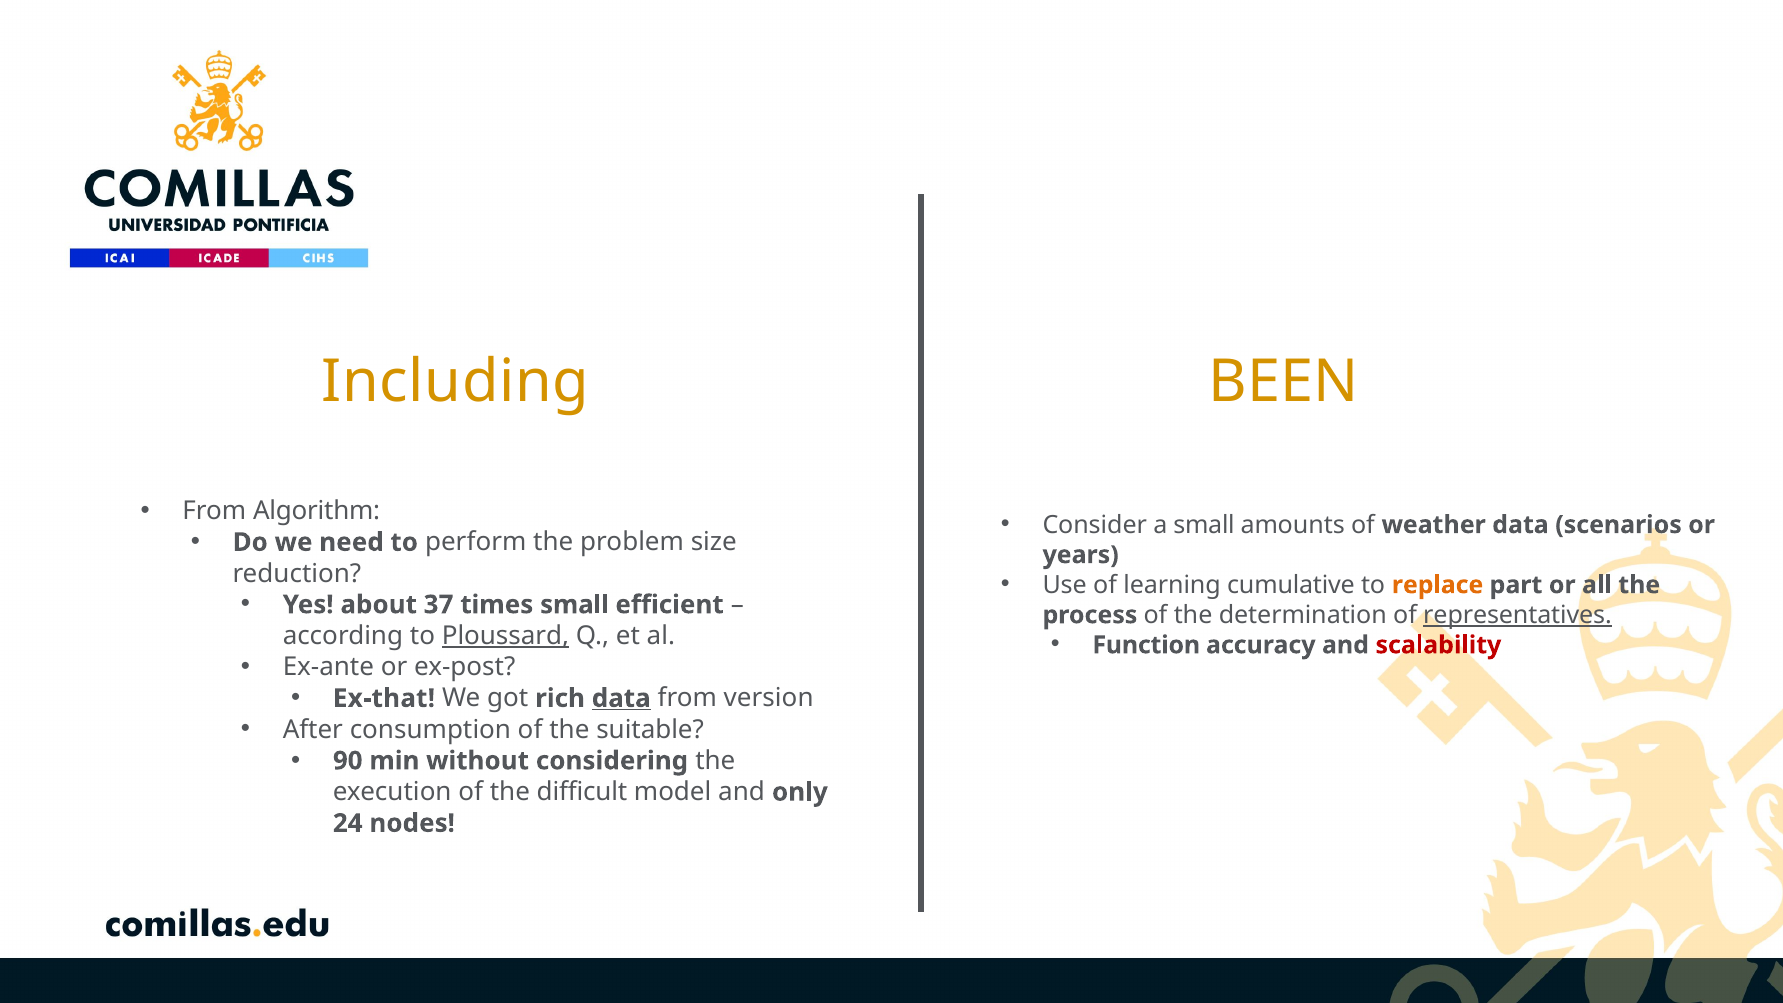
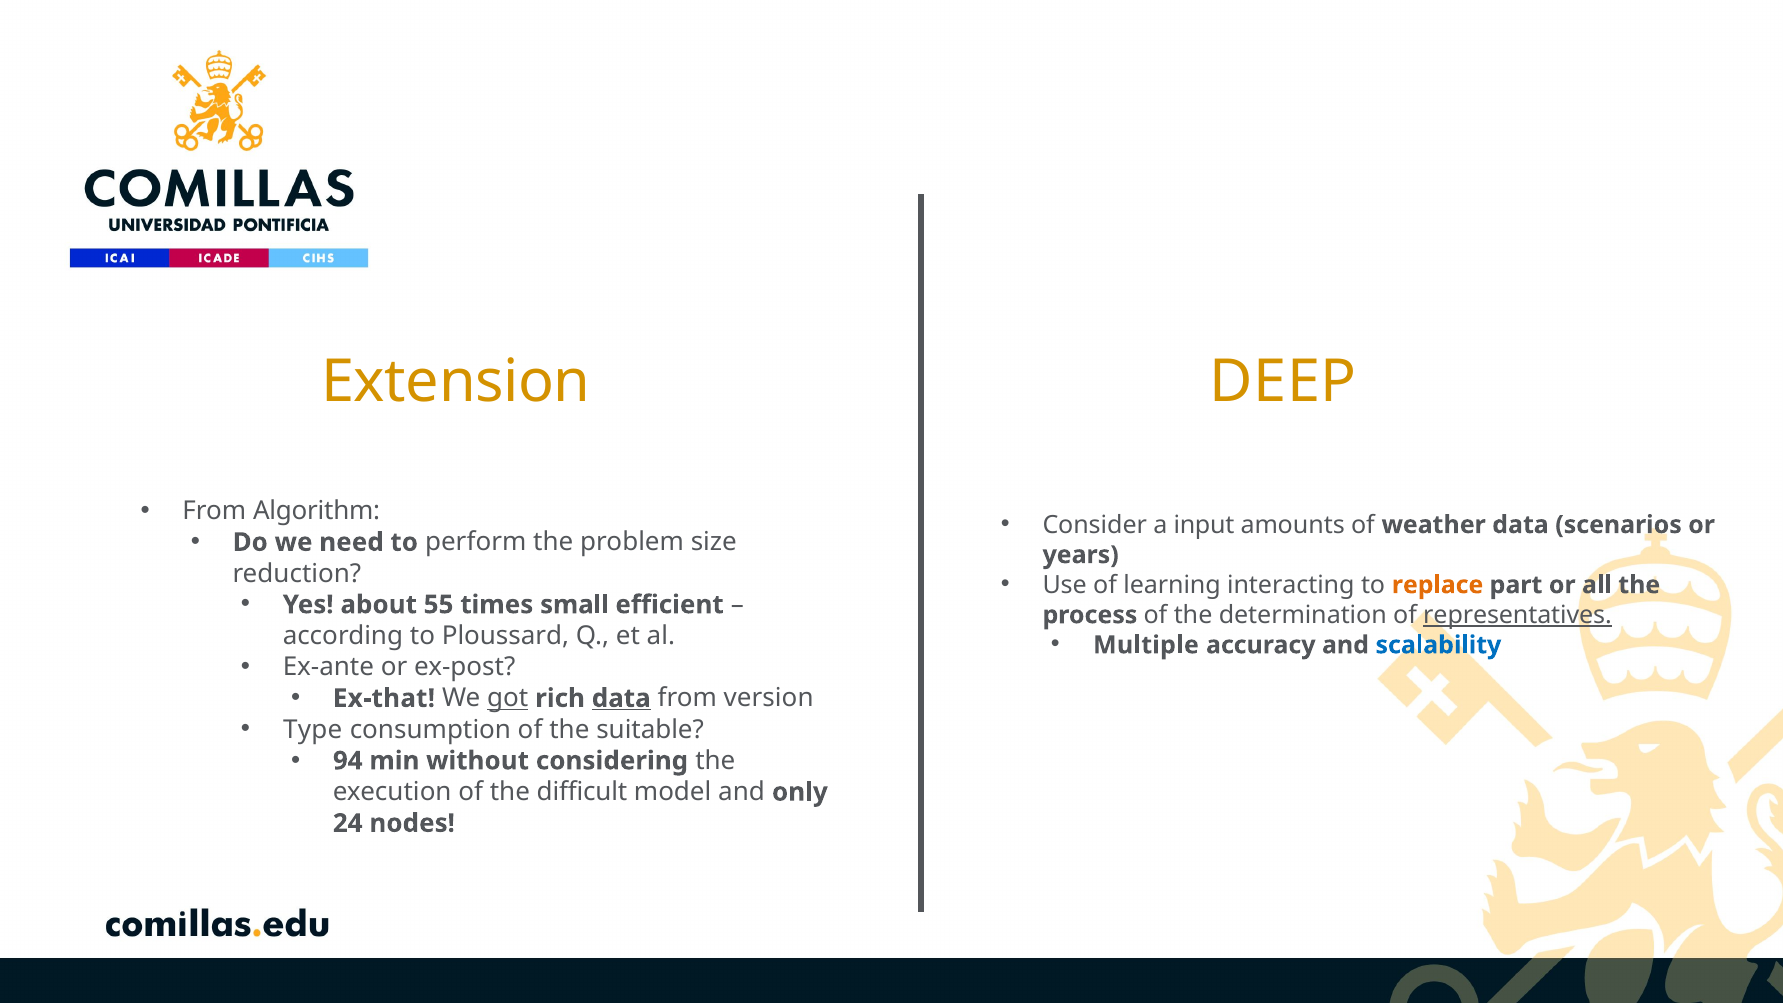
Including: Including -> Extension
BEEN: BEEN -> DEEP
a small: small -> input
cumulative: cumulative -> interacting
37: 37 -> 55
Ploussard underline: present -> none
Function: Function -> Multiple
scalability colour: red -> blue
got underline: none -> present
After: After -> Type
90: 90 -> 94
